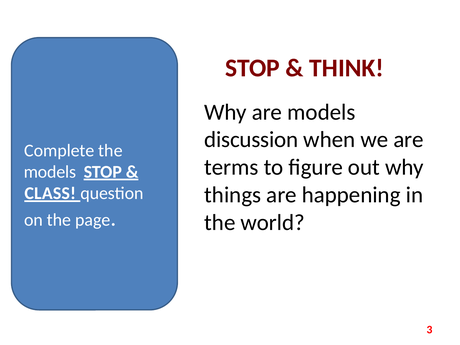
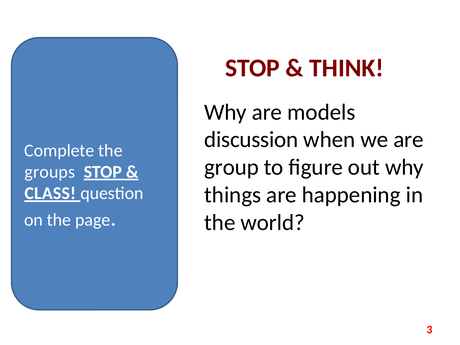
terms: terms -> group
models at (50, 172): models -> groups
